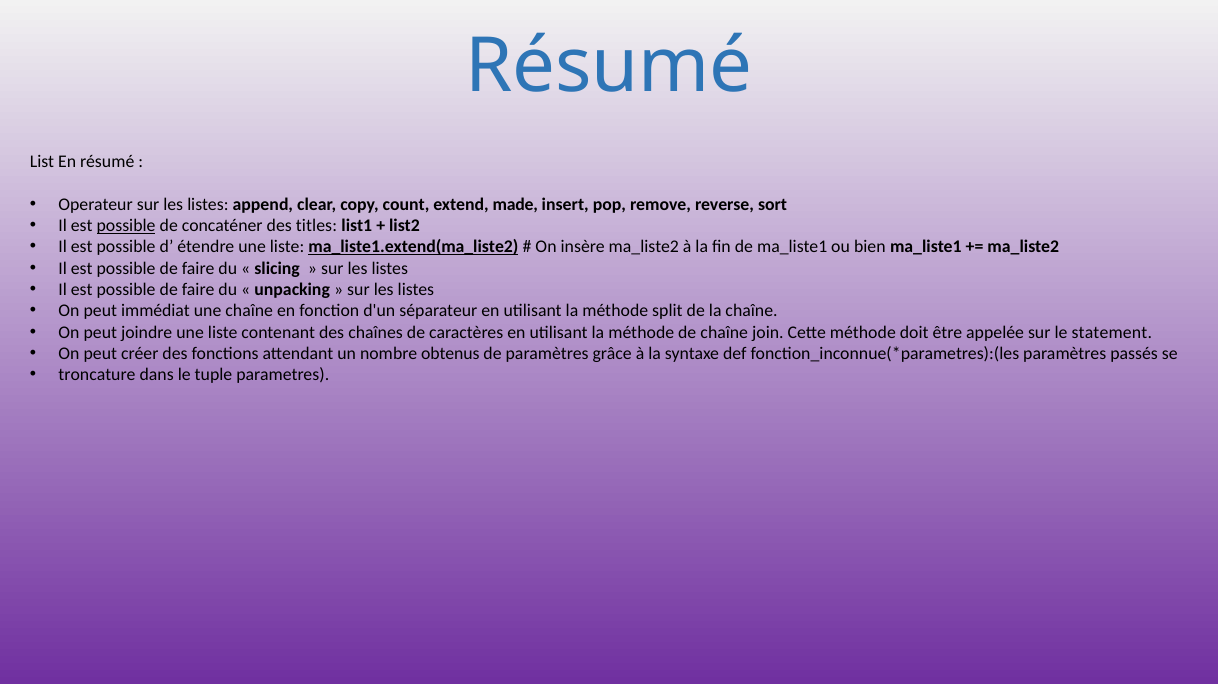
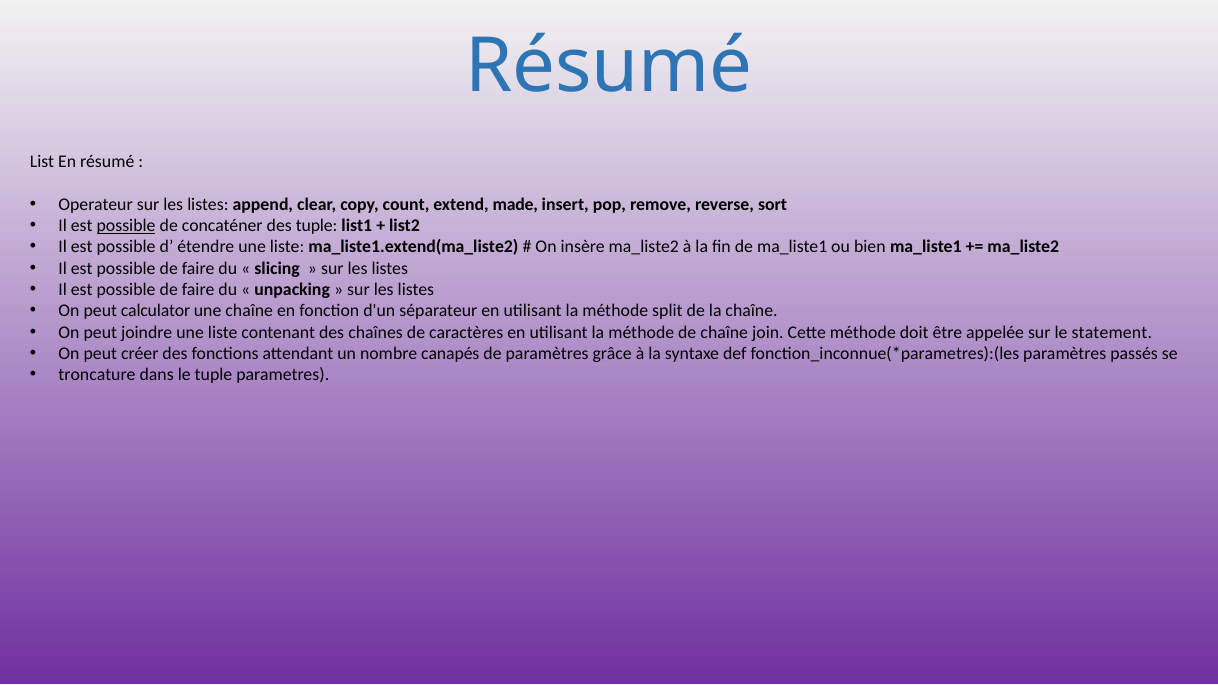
des titles: titles -> tuple
ma_liste1.extend(ma_liste2 underline: present -> none
immédiat: immédiat -> calculator
obtenus: obtenus -> canapés
